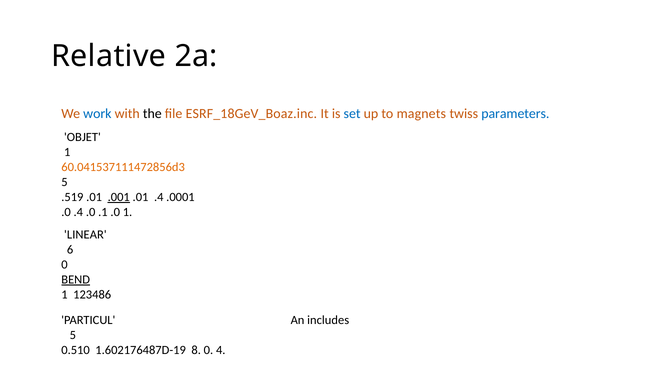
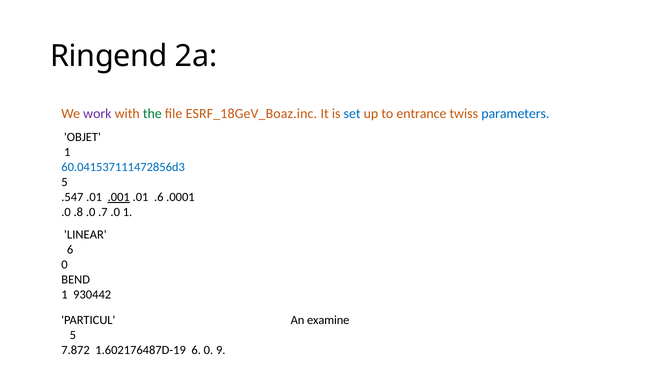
Relative: Relative -> Ringend
work colour: blue -> purple
the colour: black -> green
magnets: magnets -> entrance
60.041537111472856d3 colour: orange -> blue
.519: .519 -> .547
.01 .4: .4 -> .6
.0 .4: .4 -> .8
.1: .1 -> .7
BEND underline: present -> none
123486: 123486 -> 930442
includes: includes -> examine
0.510: 0.510 -> 7.872
1.602176487D-19 8: 8 -> 6
4: 4 -> 9
